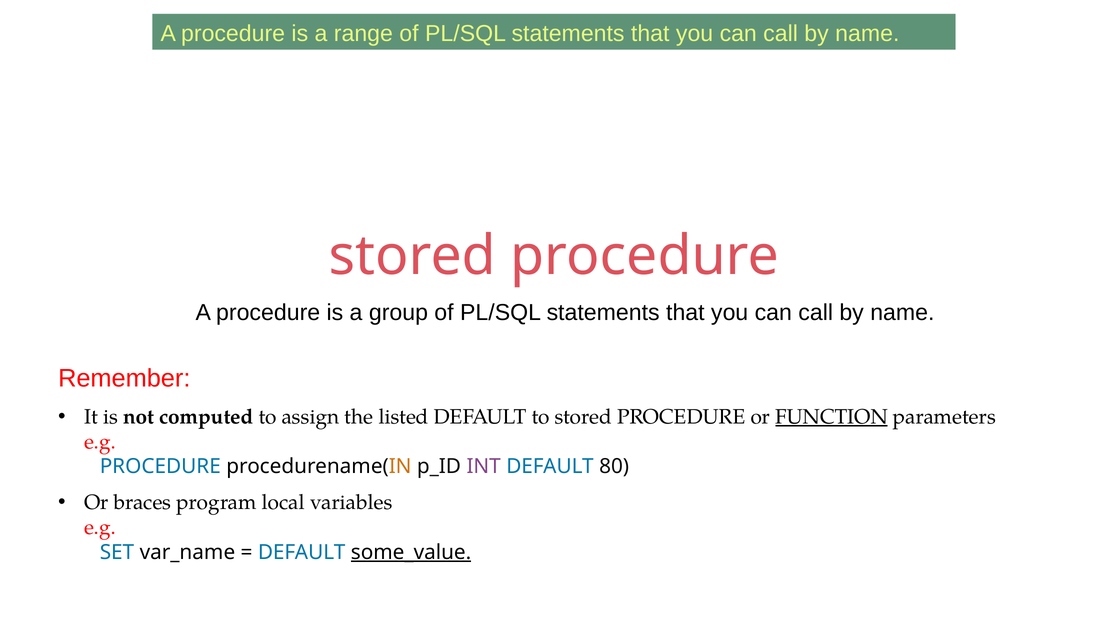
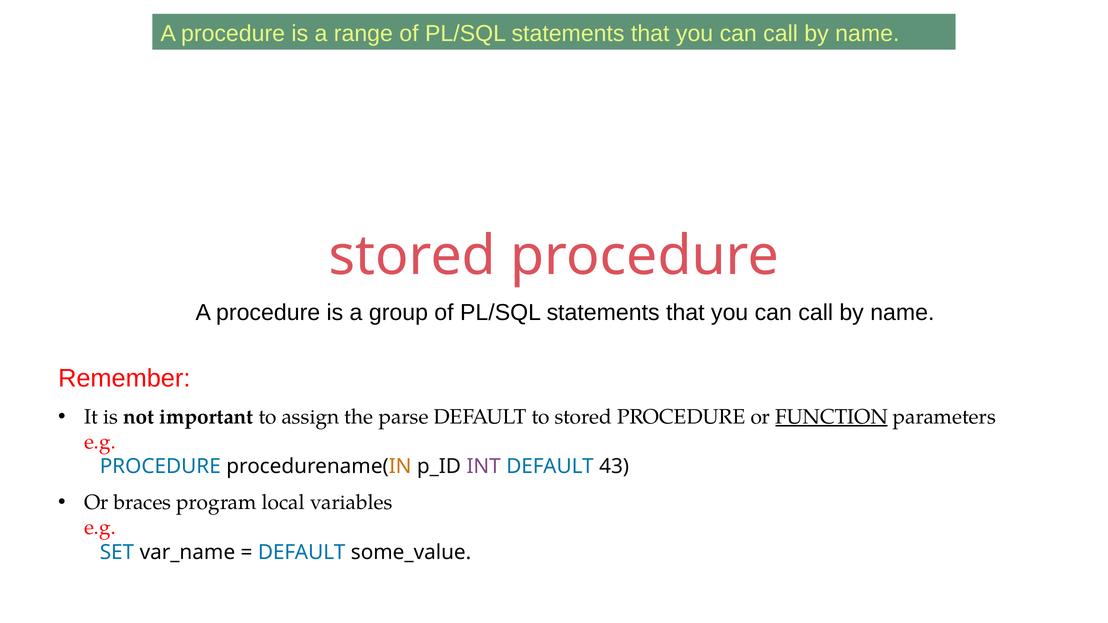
computed: computed -> important
listed: listed -> parse
80: 80 -> 43
some_value underline: present -> none
